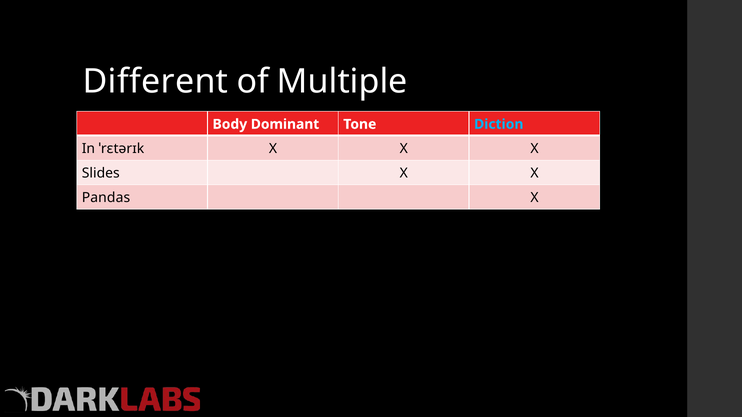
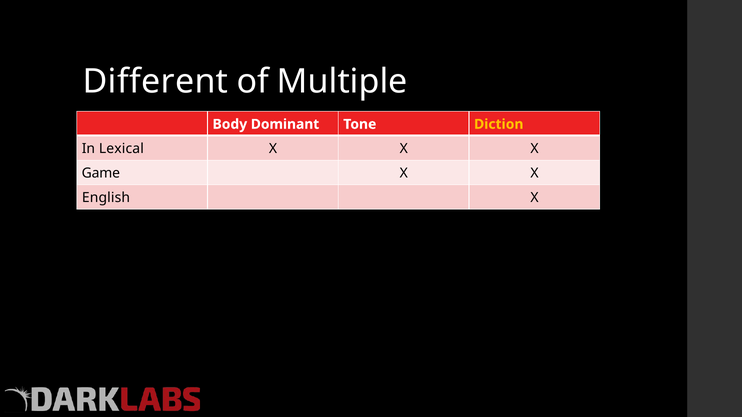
Diction colour: light blue -> yellow
ˈrɛtərɪk: ˈrɛtərɪk -> Lexical
Slides: Slides -> Game
Pandas: Pandas -> English
